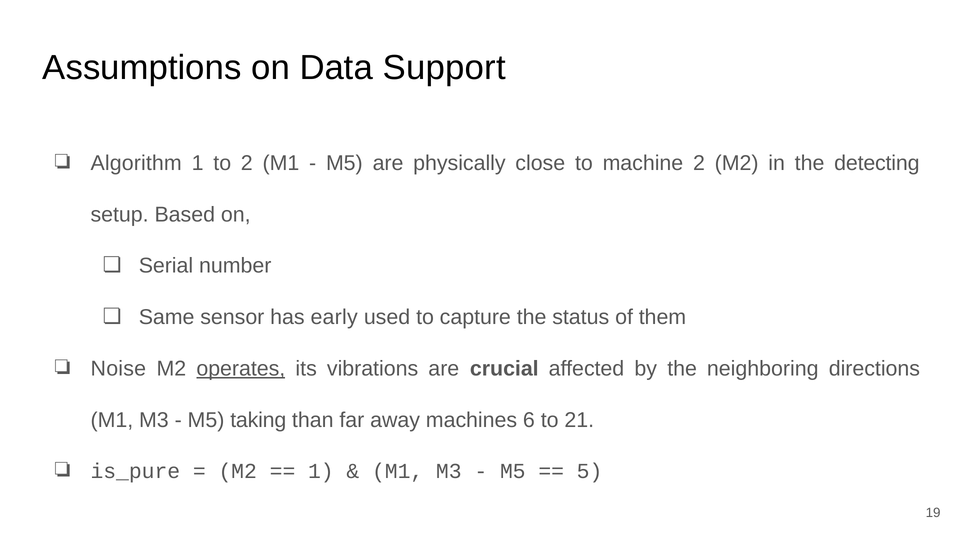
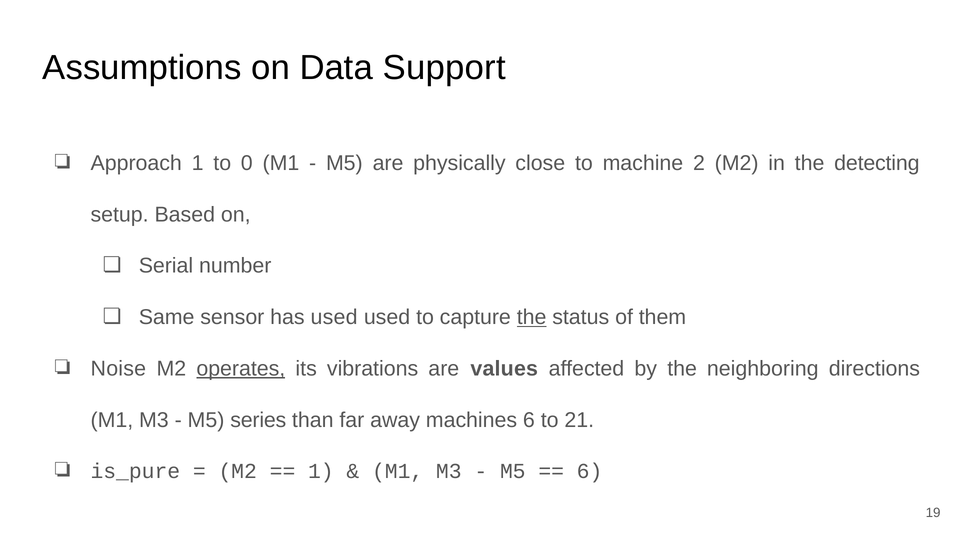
Algorithm: Algorithm -> Approach
to 2: 2 -> 0
has early: early -> used
the at (532, 317) underline: none -> present
crucial: crucial -> values
taking: taking -> series
5 at (590, 471): 5 -> 6
